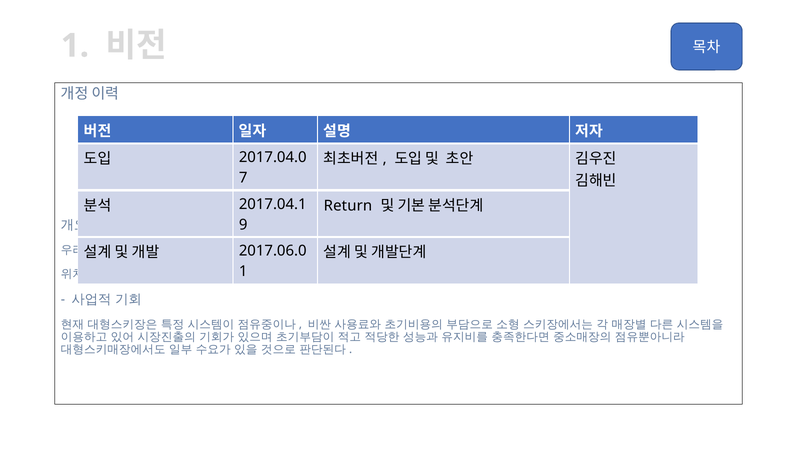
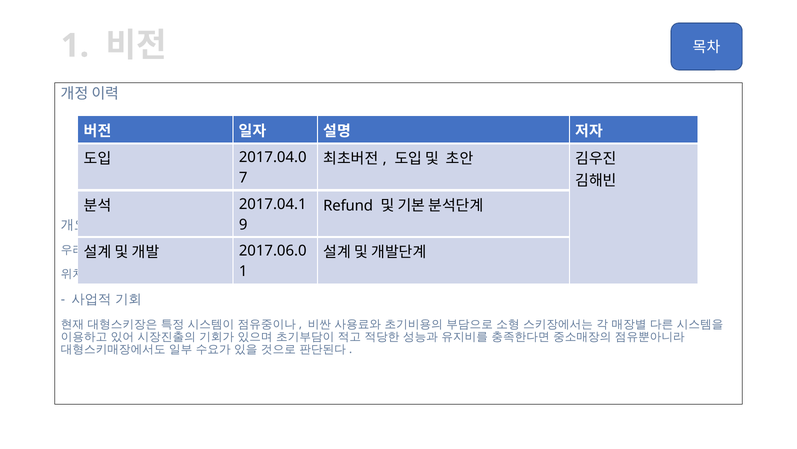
Return: Return -> Refund
